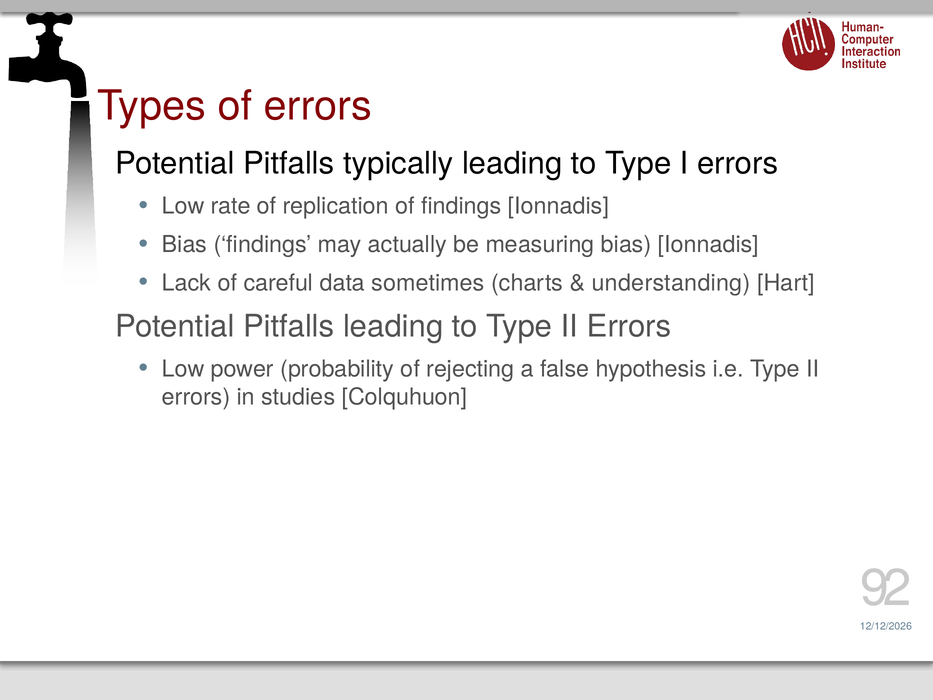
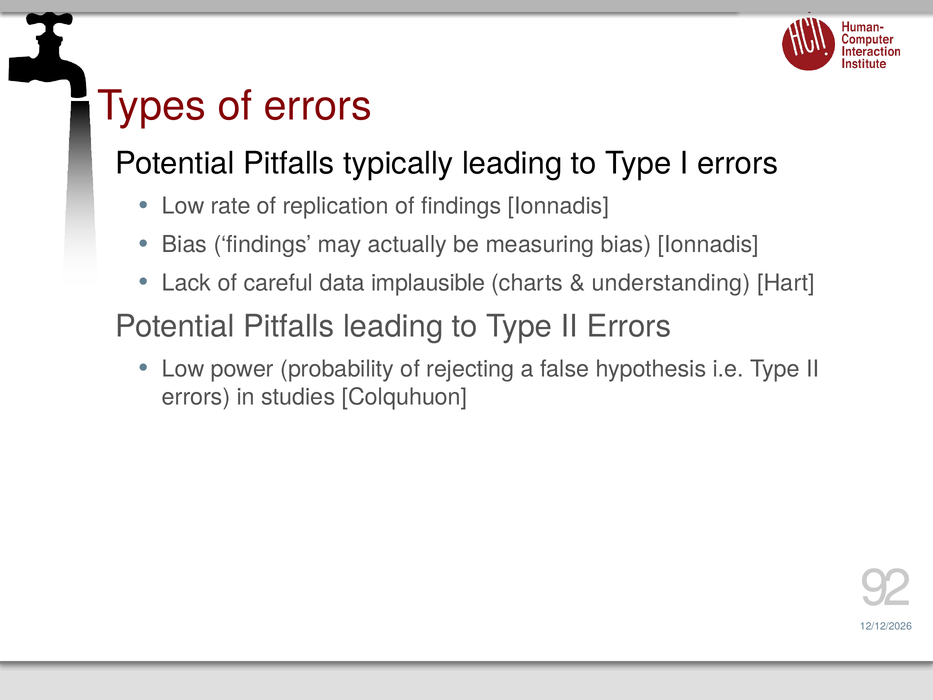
sometimes: sometimes -> implausible
